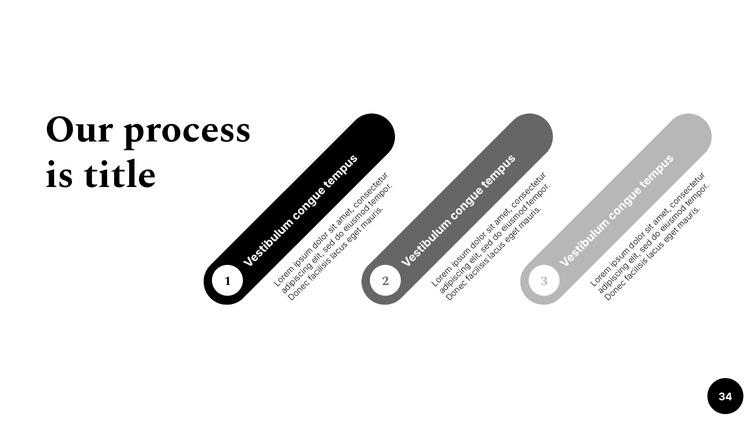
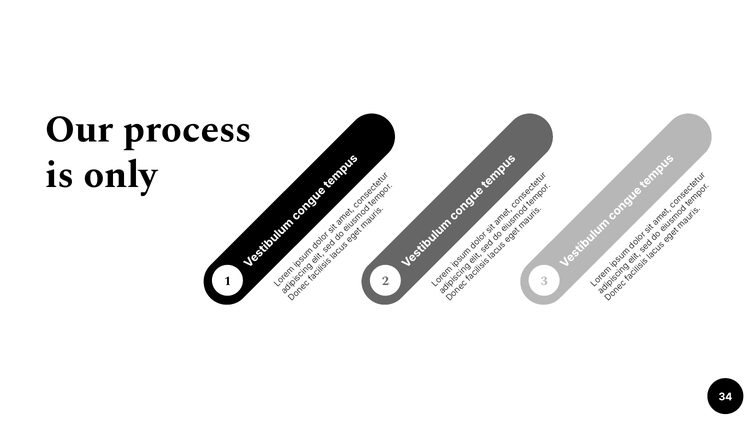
title: title -> only
